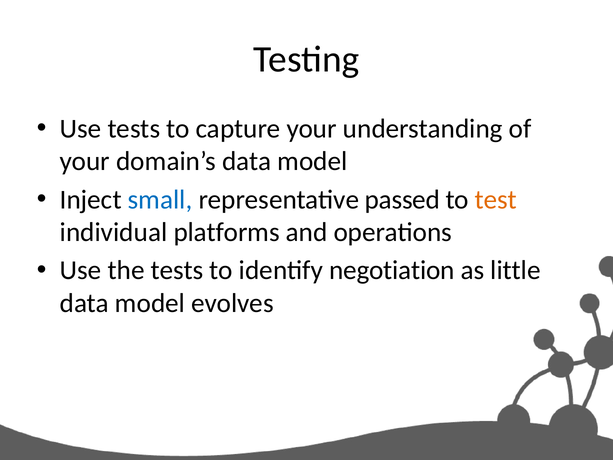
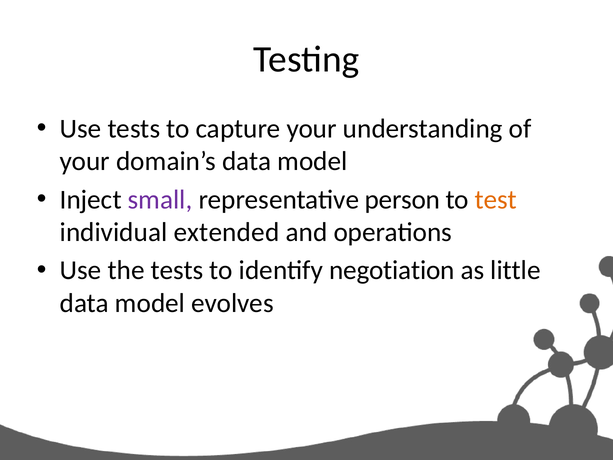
small colour: blue -> purple
passed: passed -> person
platforms: platforms -> extended
